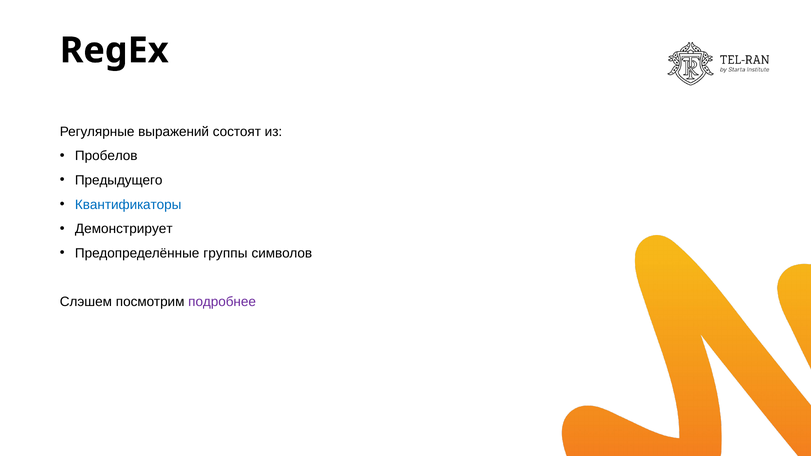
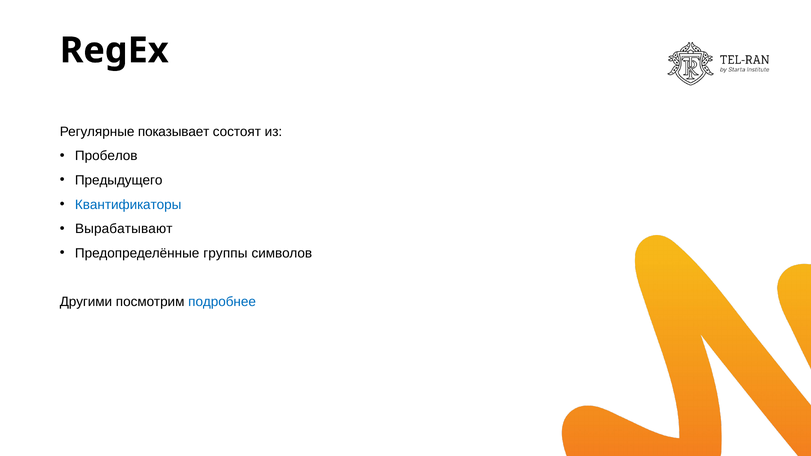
выражений: выражений -> показывает
Демонстрирует: Демонстрирует -> Вырабатывают
Слэшем: Слэшем -> Другими
подробнее colour: purple -> blue
